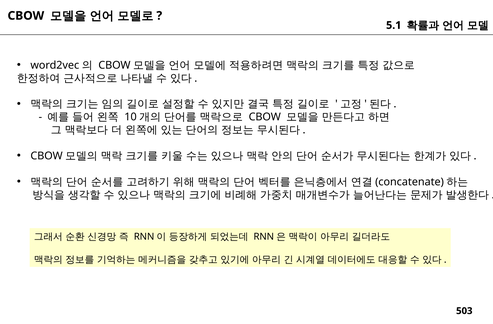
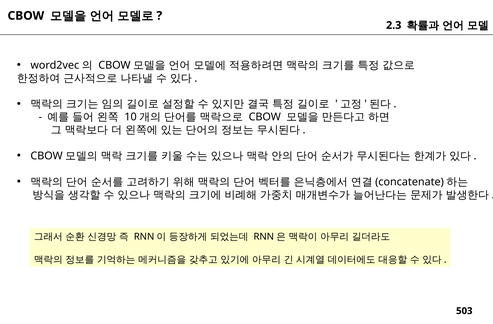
5.1: 5.1 -> 2.3
